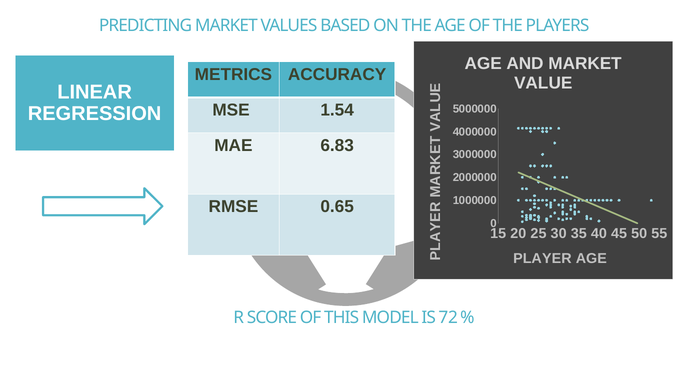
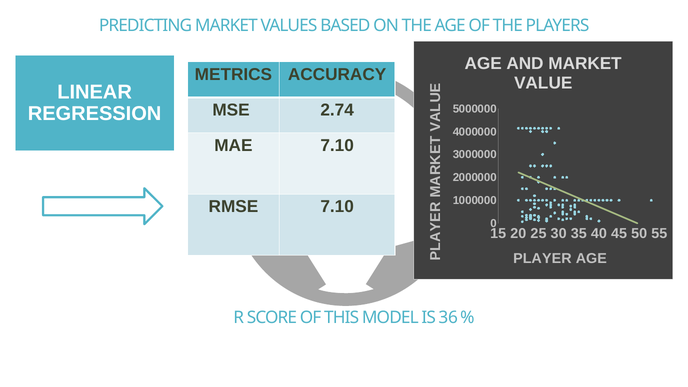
1.54: 1.54 -> 2.74
MAE 6.83: 6.83 -> 7.10
RMSE 0.65: 0.65 -> 7.10
72: 72 -> 36
